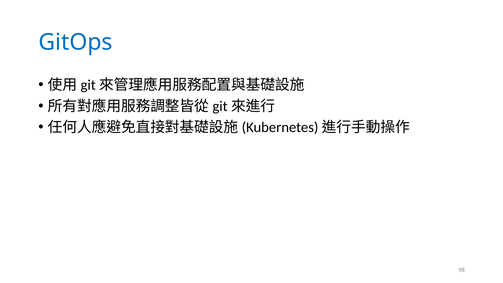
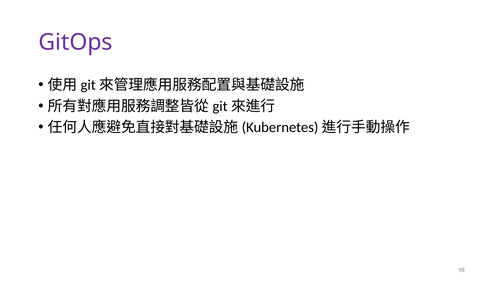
GitOps colour: blue -> purple
